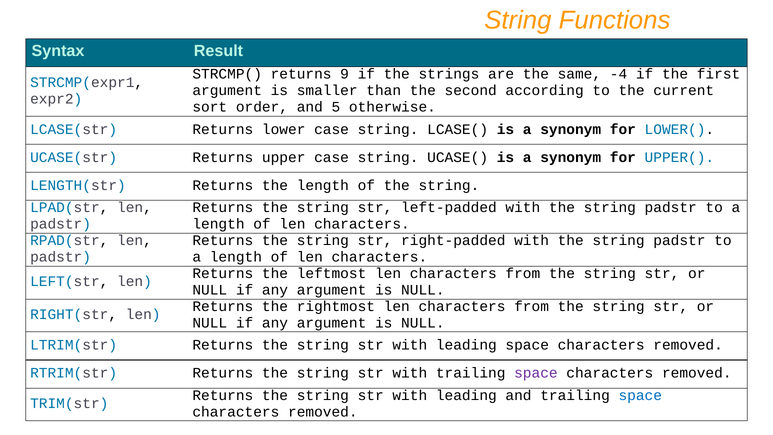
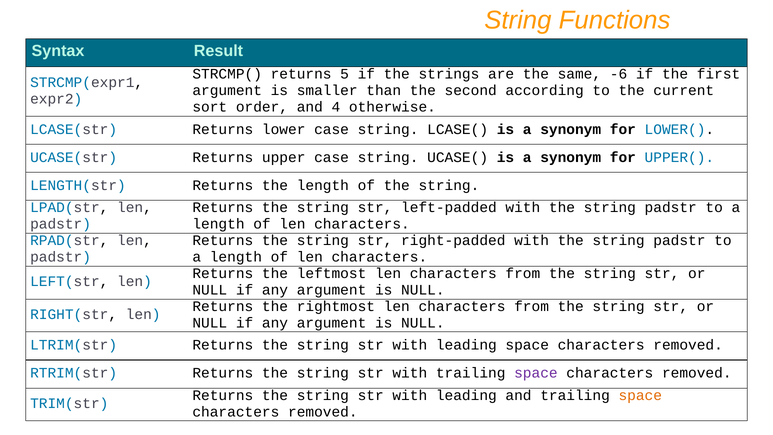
9: 9 -> 5
-4: -4 -> -6
5: 5 -> 4
space at (640, 395) colour: blue -> orange
